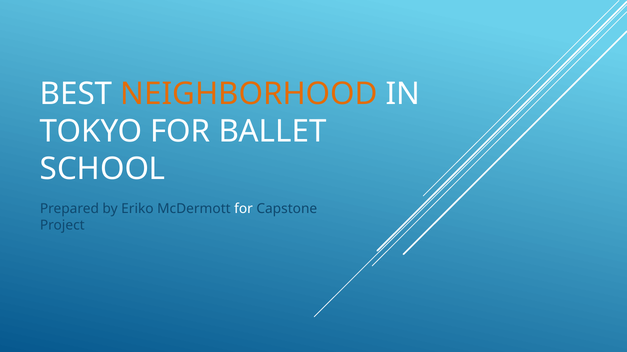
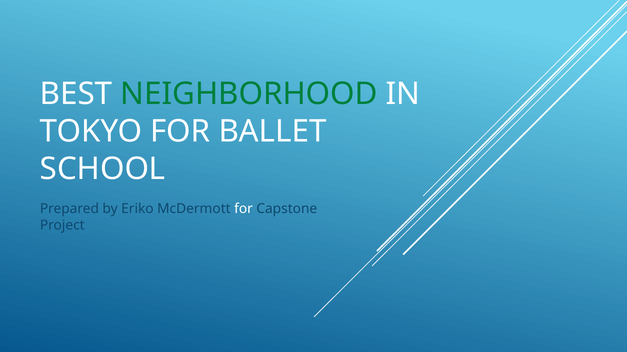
NEIGHBORHOOD colour: orange -> green
